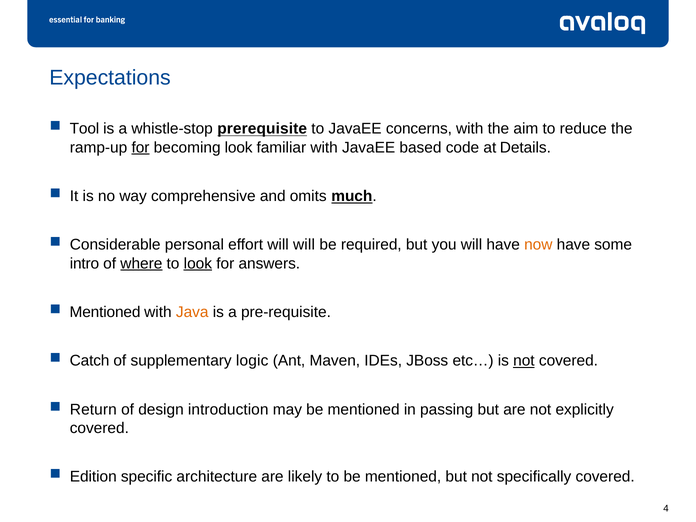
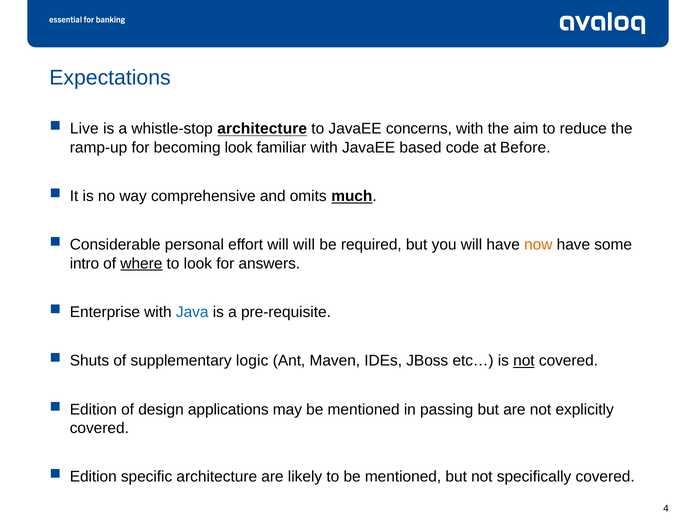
Tool: Tool -> Live
whistle-stop prerequisite: prerequisite -> architecture
for at (141, 147) underline: present -> none
Details: Details -> Before
look at (198, 263) underline: present -> none
Mentioned at (105, 312): Mentioned -> Enterprise
Java colour: orange -> blue
Catch: Catch -> Shuts
Return at (93, 410): Return -> Edition
introduction: introduction -> applications
